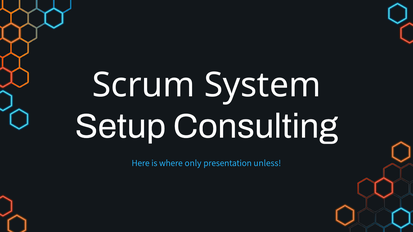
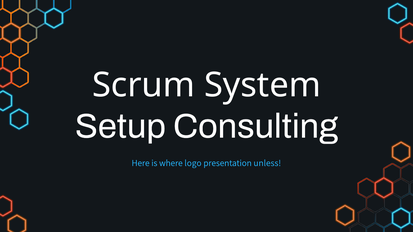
only: only -> logo
